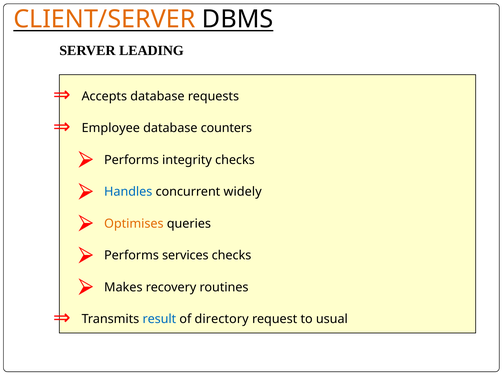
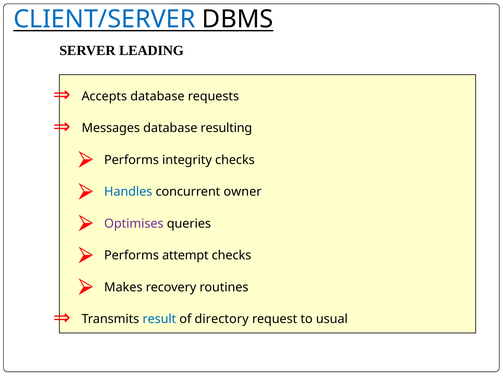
CLIENT/SERVER colour: orange -> blue
Employee: Employee -> Messages
counters: counters -> resulting
widely: widely -> owner
Optimises colour: orange -> purple
services: services -> attempt
